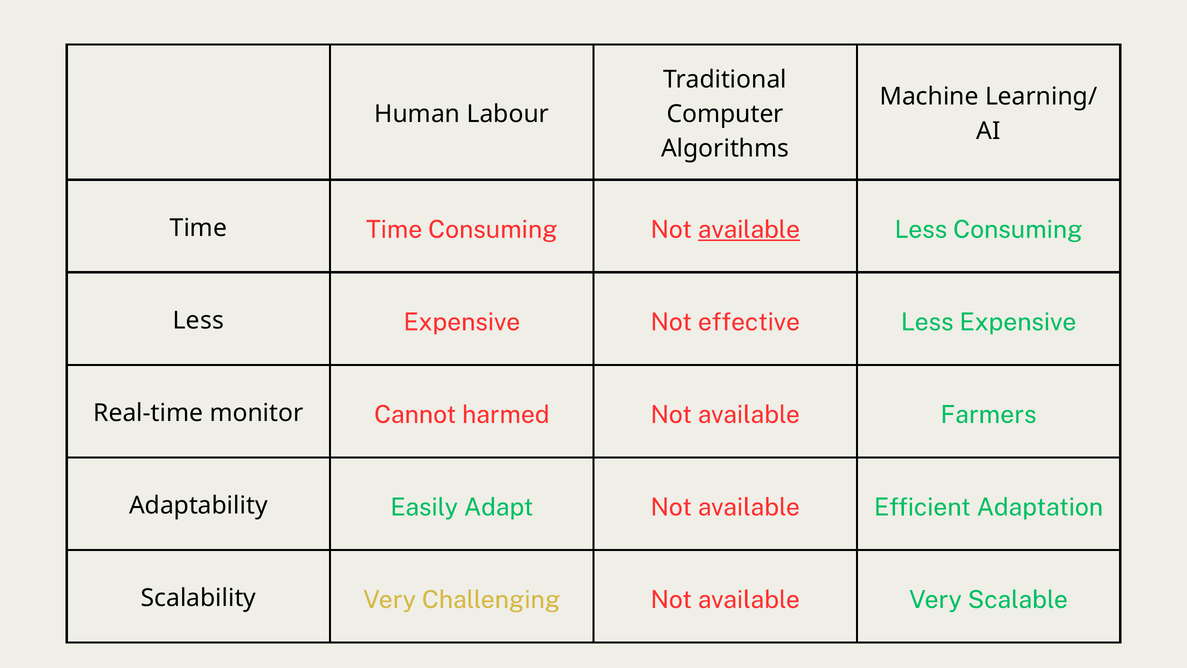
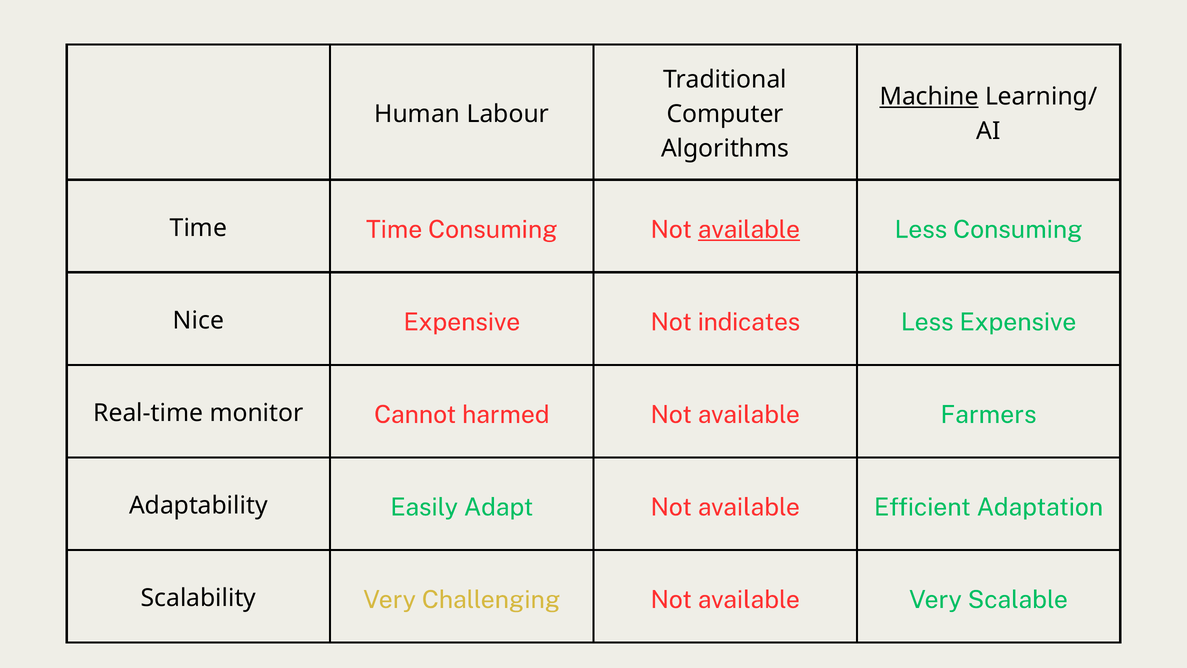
Machine underline: none -> present
Less at (198, 320): Less -> Nice
effective: effective -> indicates
